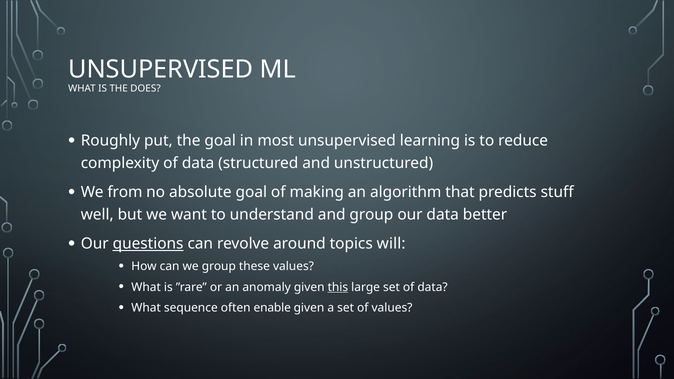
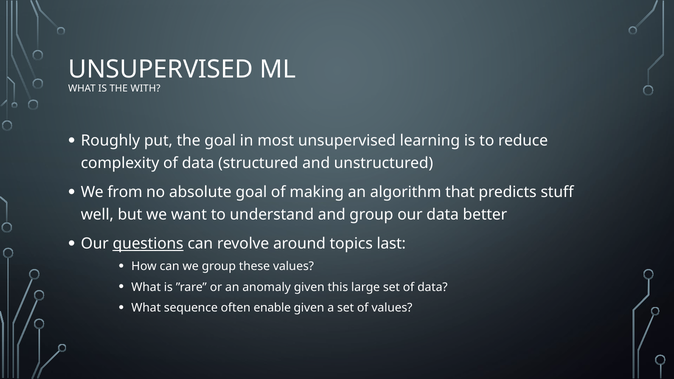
DOES: DOES -> WITH
will: will -> last
this underline: present -> none
